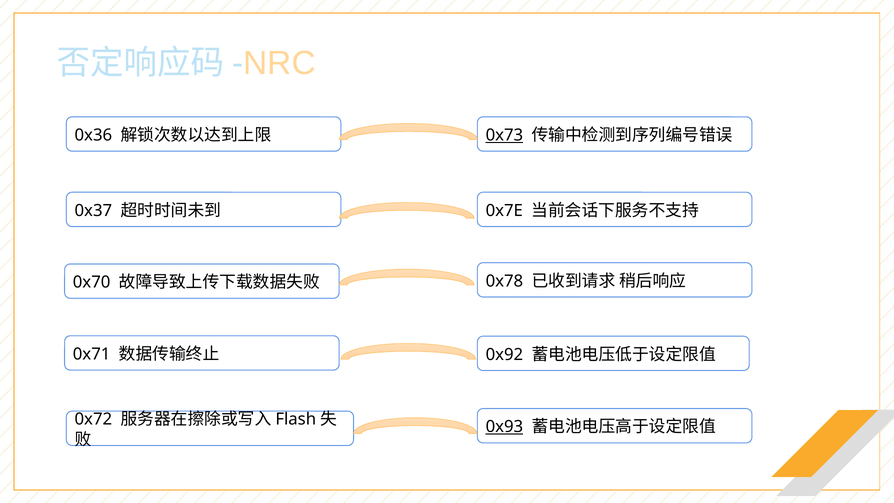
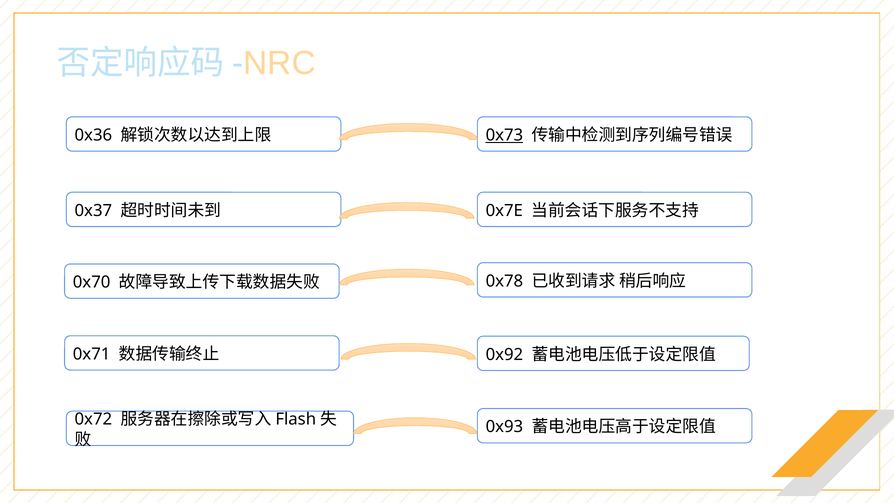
0x93 underline: present -> none
